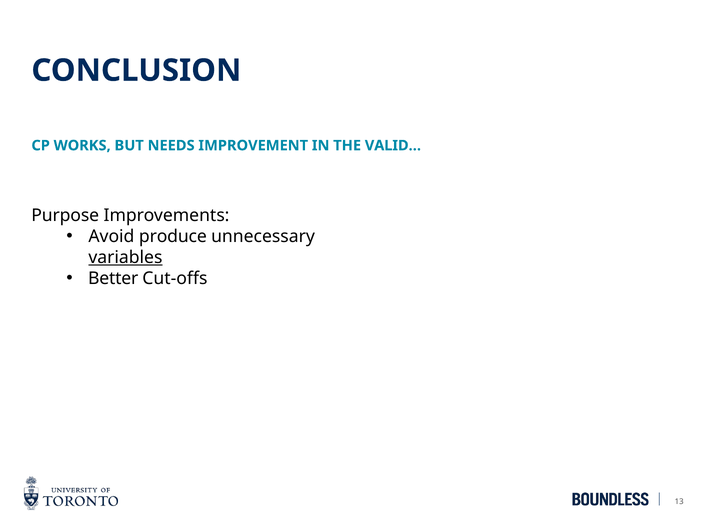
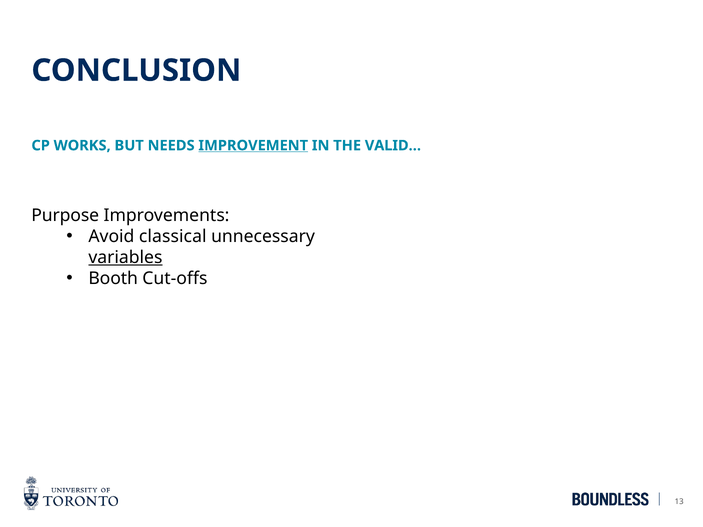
IMPROVEMENT underline: none -> present
produce: produce -> classical
Better: Better -> Booth
